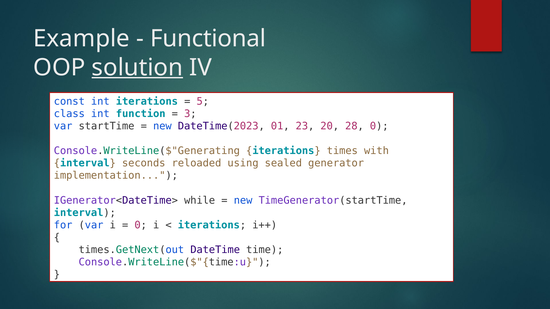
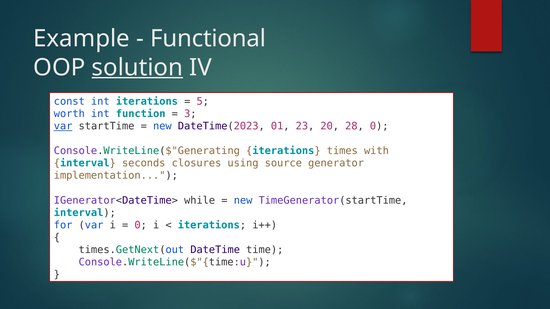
class: class -> worth
var at (63, 126) underline: none -> present
reloaded: reloaded -> closures
sealed: sealed -> source
